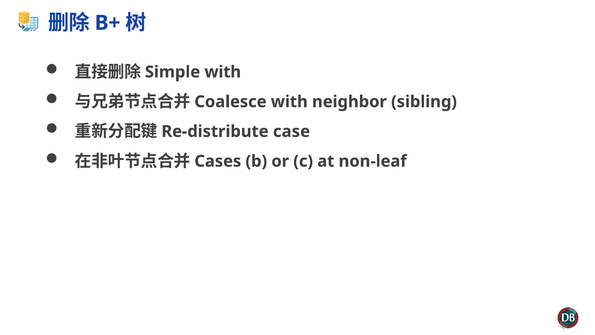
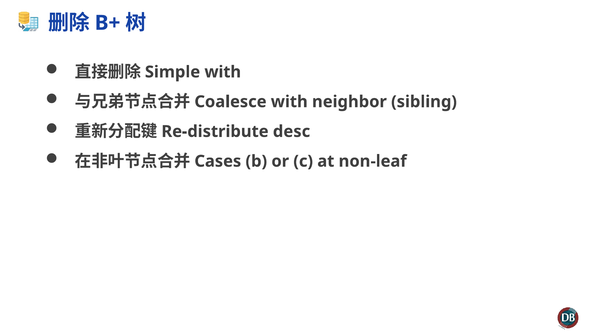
case: case -> desc
